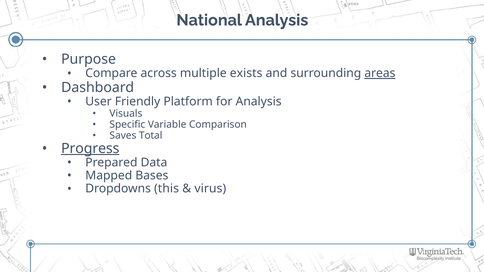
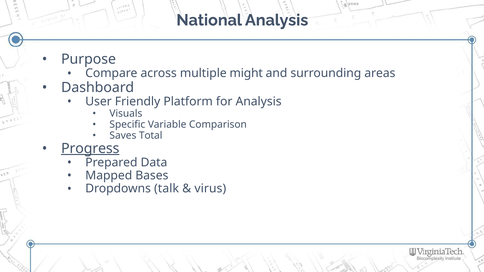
exists: exists -> might
areas underline: present -> none
this: this -> talk
